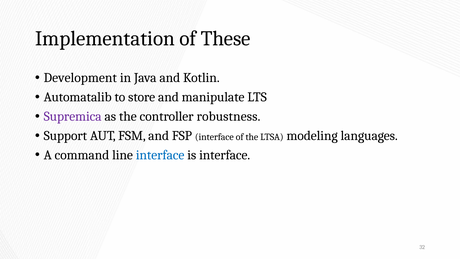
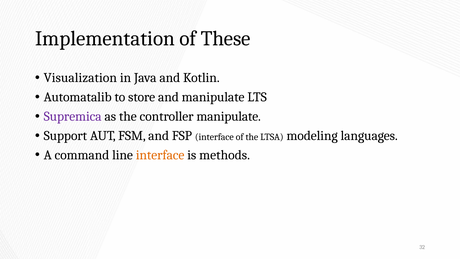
Development: Development -> Visualization
controller robustness: robustness -> manipulate
interface at (160, 155) colour: blue -> orange
is interface: interface -> methods
